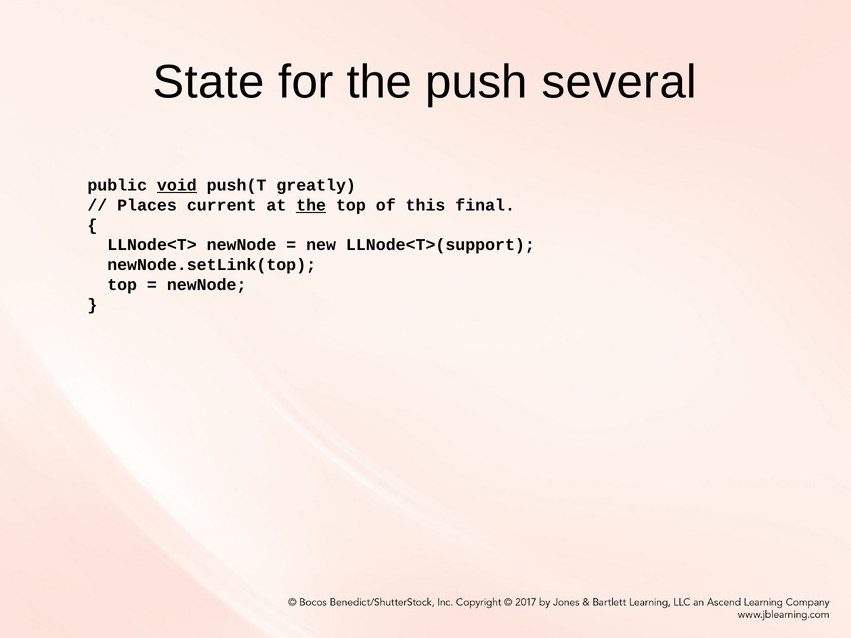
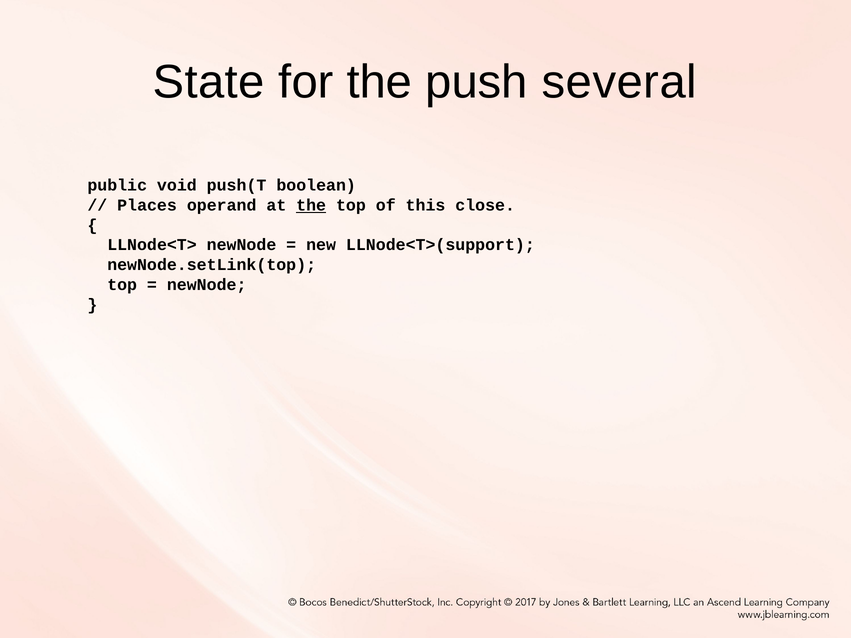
void underline: present -> none
greatly: greatly -> boolean
current: current -> operand
final: final -> close
